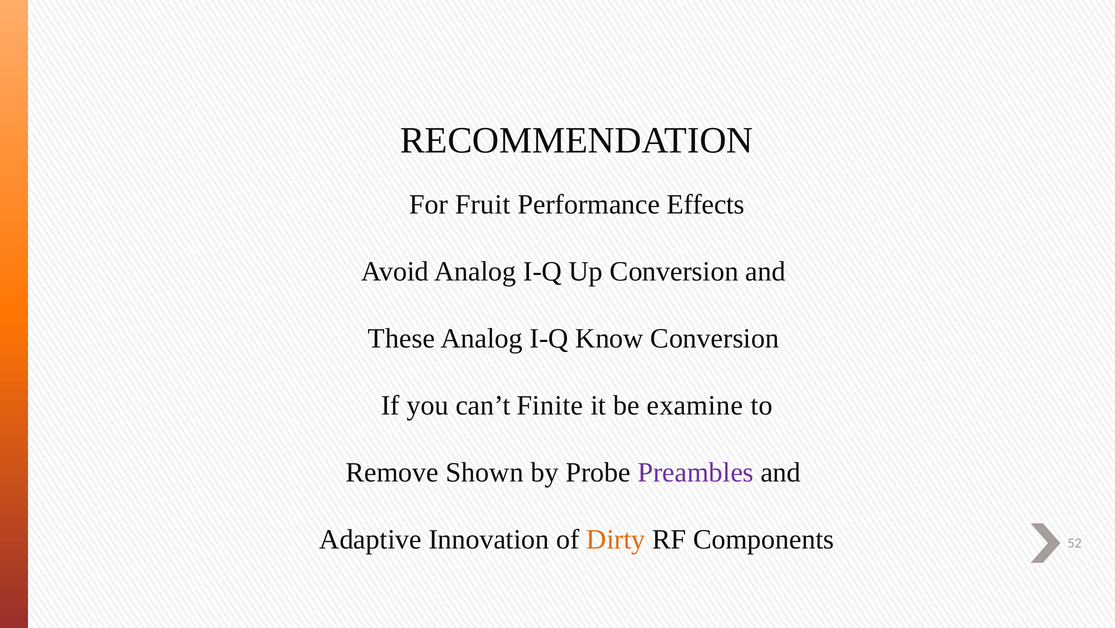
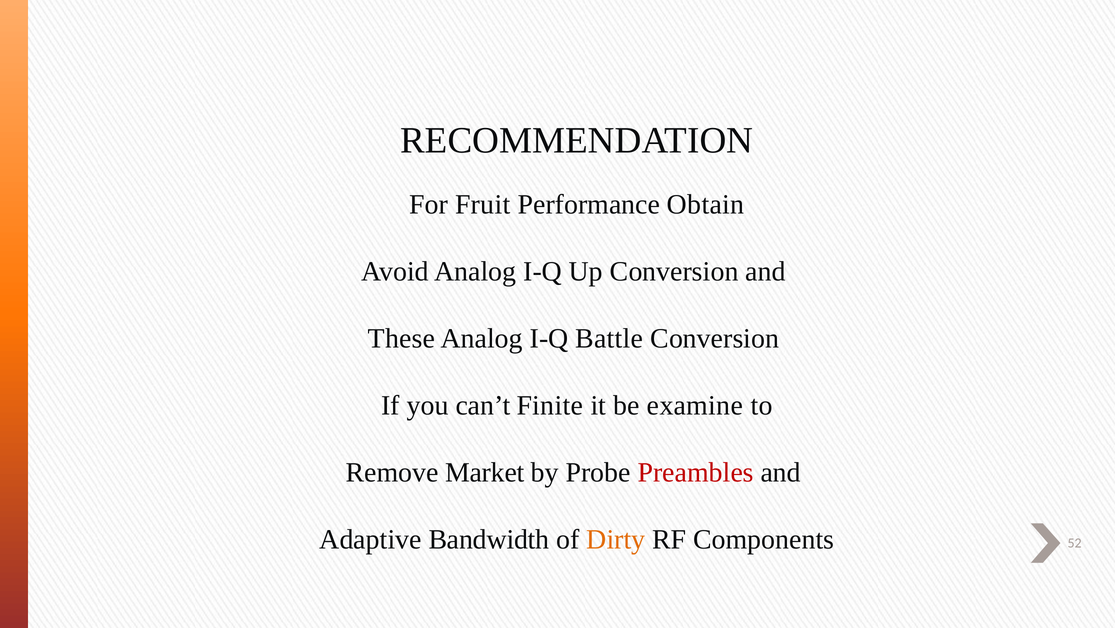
Effects: Effects -> Obtain
Know: Know -> Battle
Shown: Shown -> Market
Preambles colour: purple -> red
Innovation: Innovation -> Bandwidth
